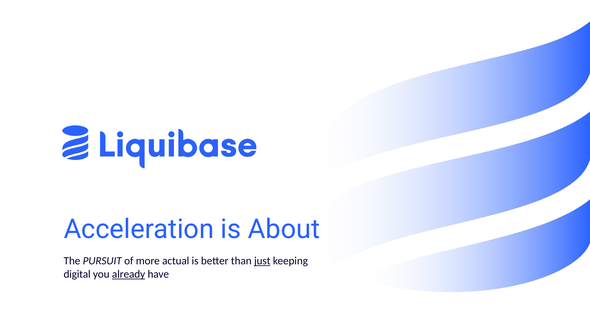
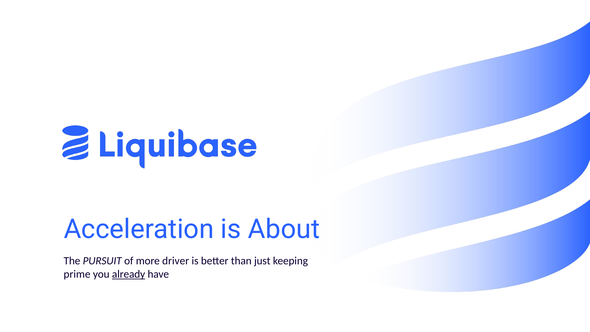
actual: actual -> driver
just underline: present -> none
digital: digital -> prime
